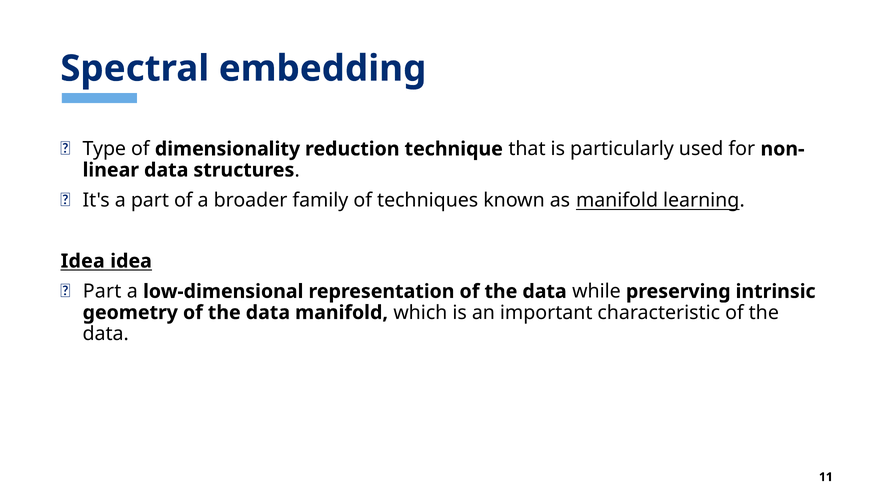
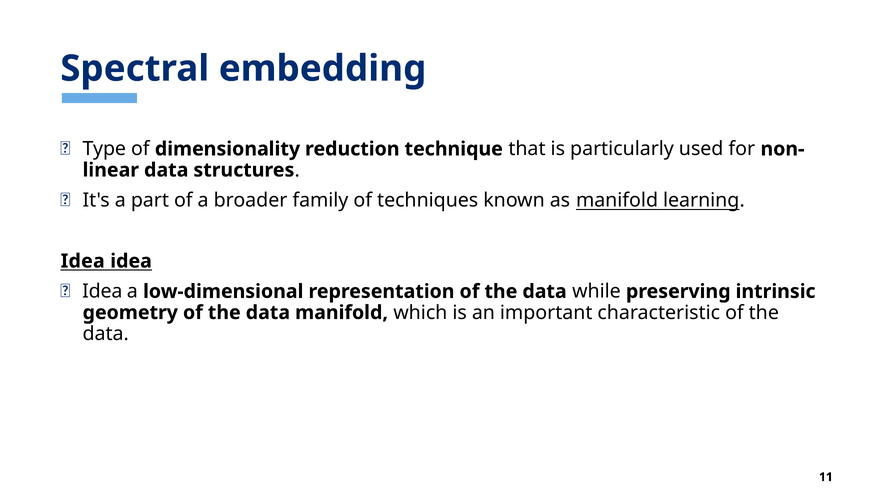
Part at (102, 292): Part -> Idea
